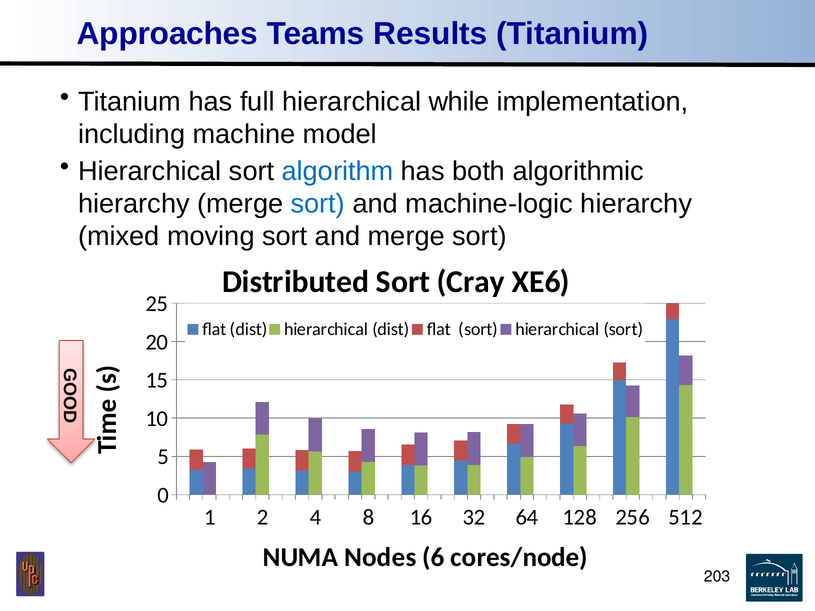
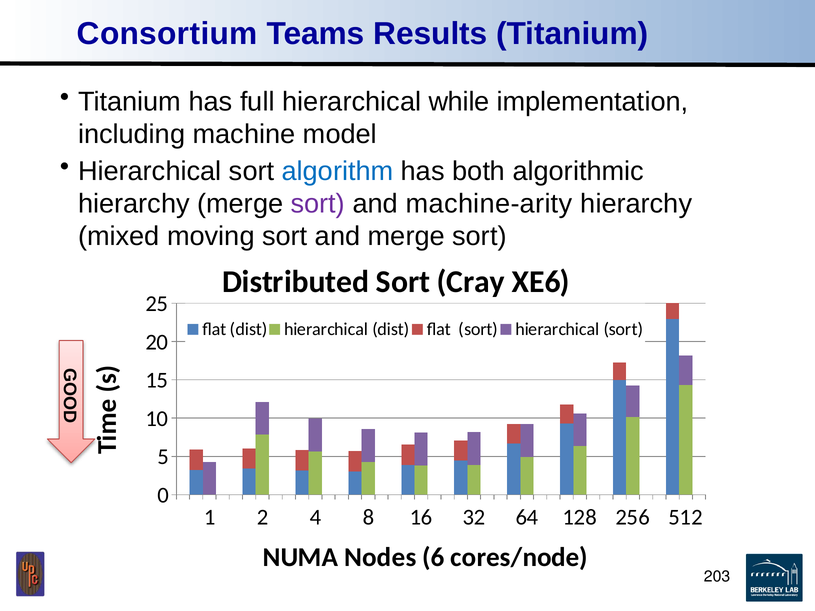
Approaches: Approaches -> Consortium
sort at (318, 204) colour: blue -> purple
machine-logic: machine-logic -> machine-arity
